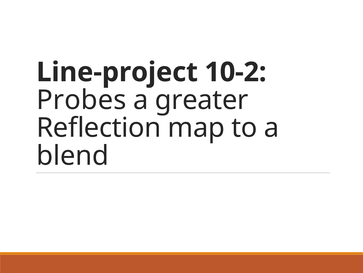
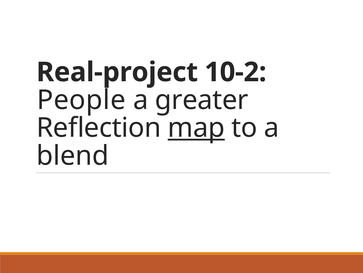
Line-project: Line-project -> Real-project
Probes: Probes -> People
map underline: none -> present
